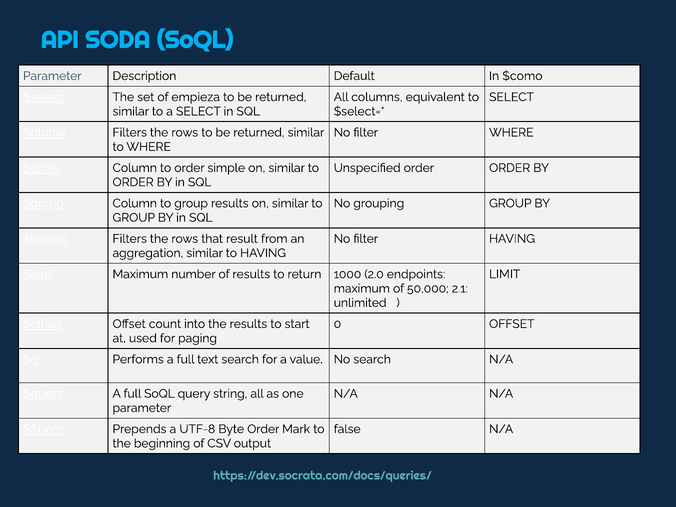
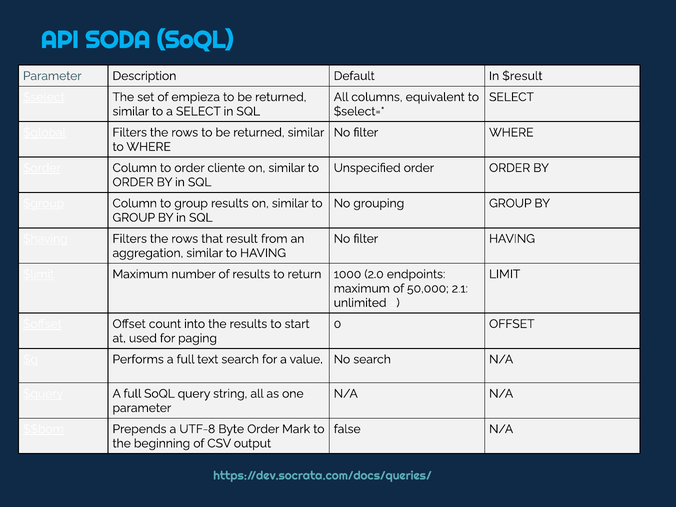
$como: $como -> $result
simple: simple -> cliente
